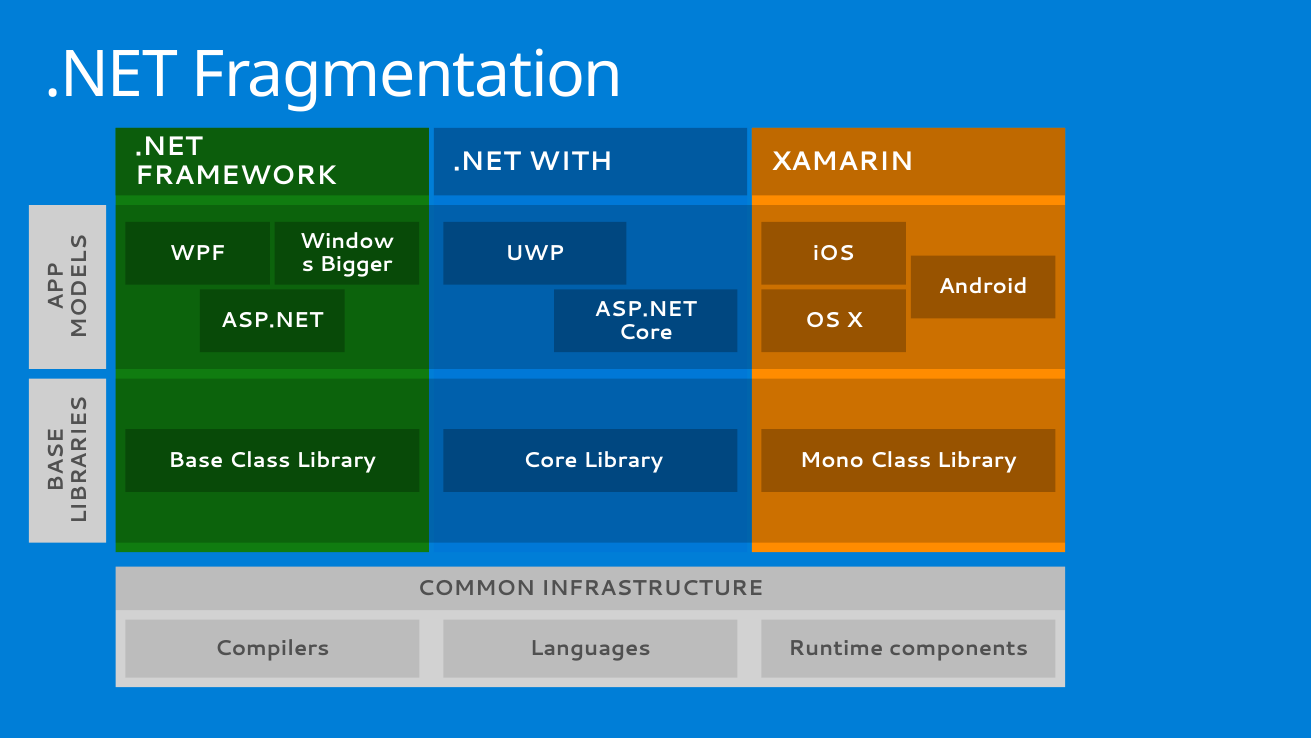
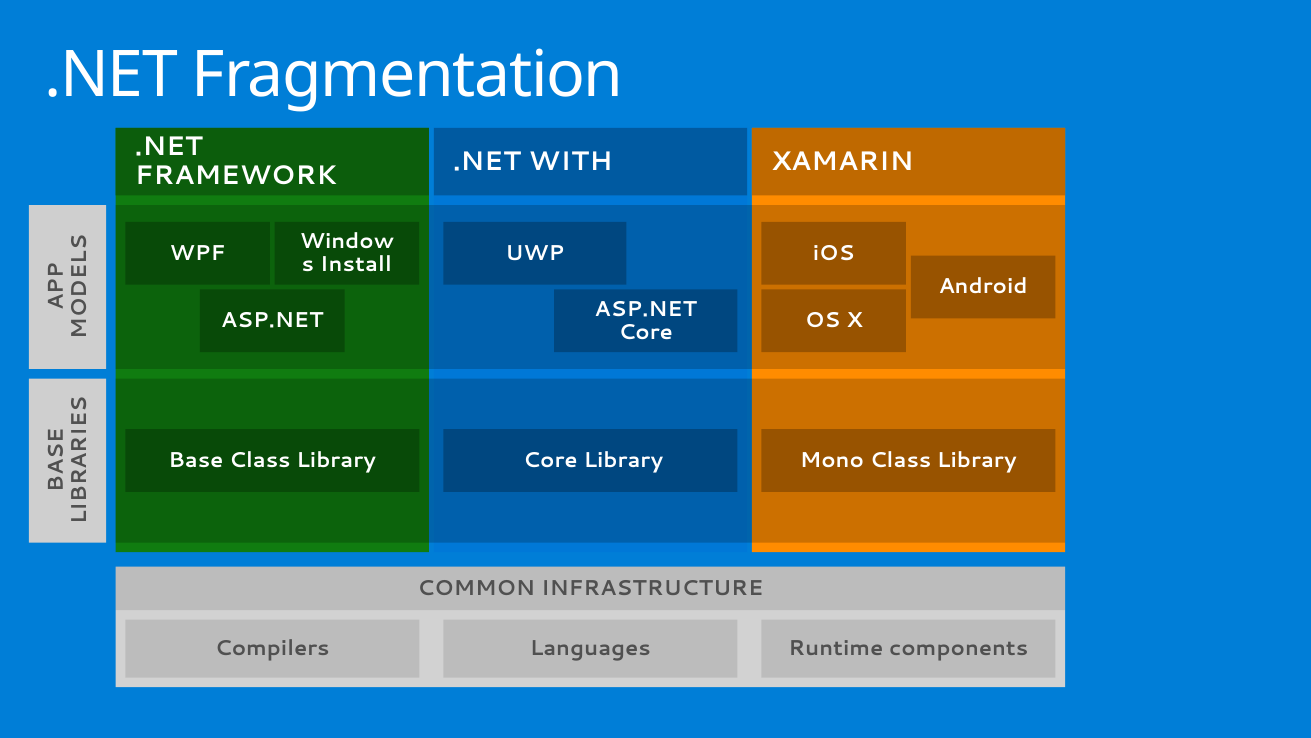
Bigger: Bigger -> Install
